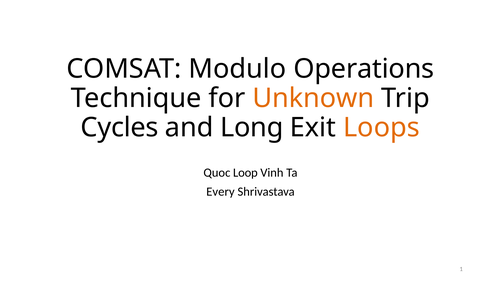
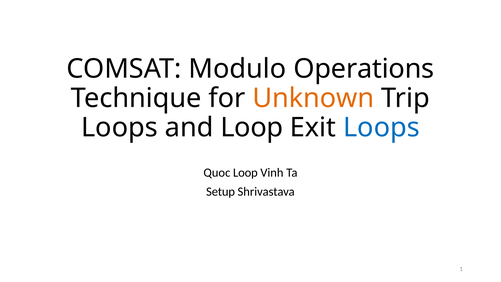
Cycles at (120, 128): Cycles -> Loops
and Long: Long -> Loop
Loops at (381, 128) colour: orange -> blue
Every: Every -> Setup
